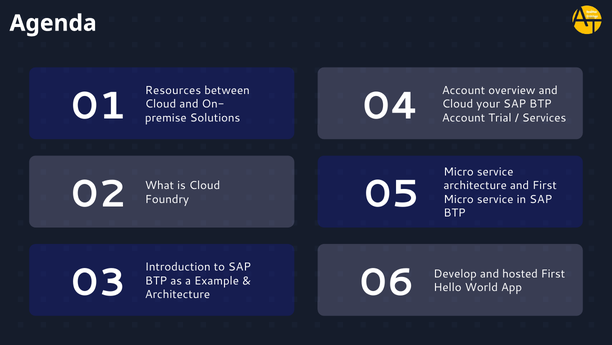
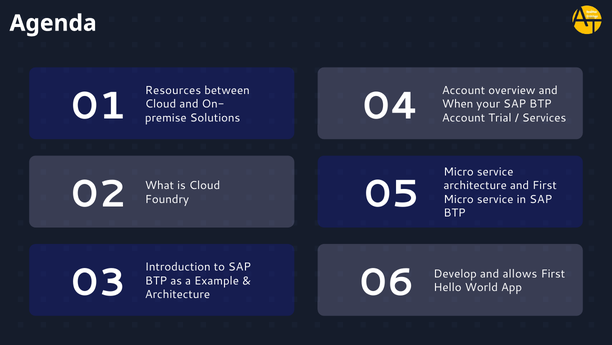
Cloud at (458, 104): Cloud -> When
hosted: hosted -> allows
